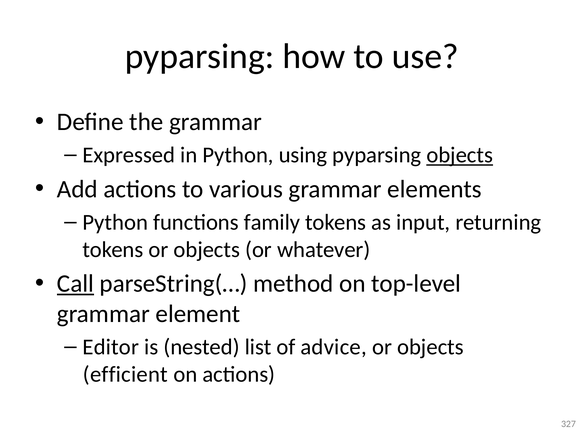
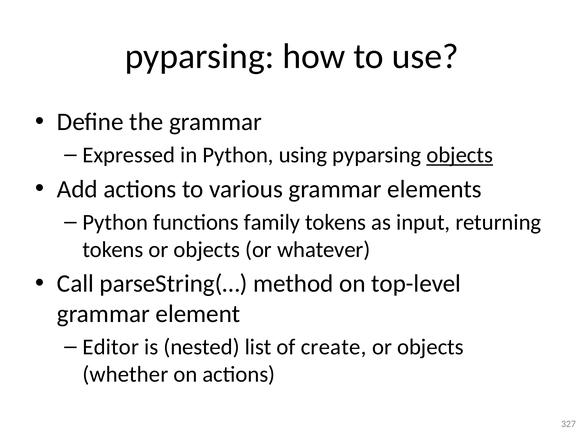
Call underline: present -> none
advice: advice -> create
efficient: efficient -> whether
